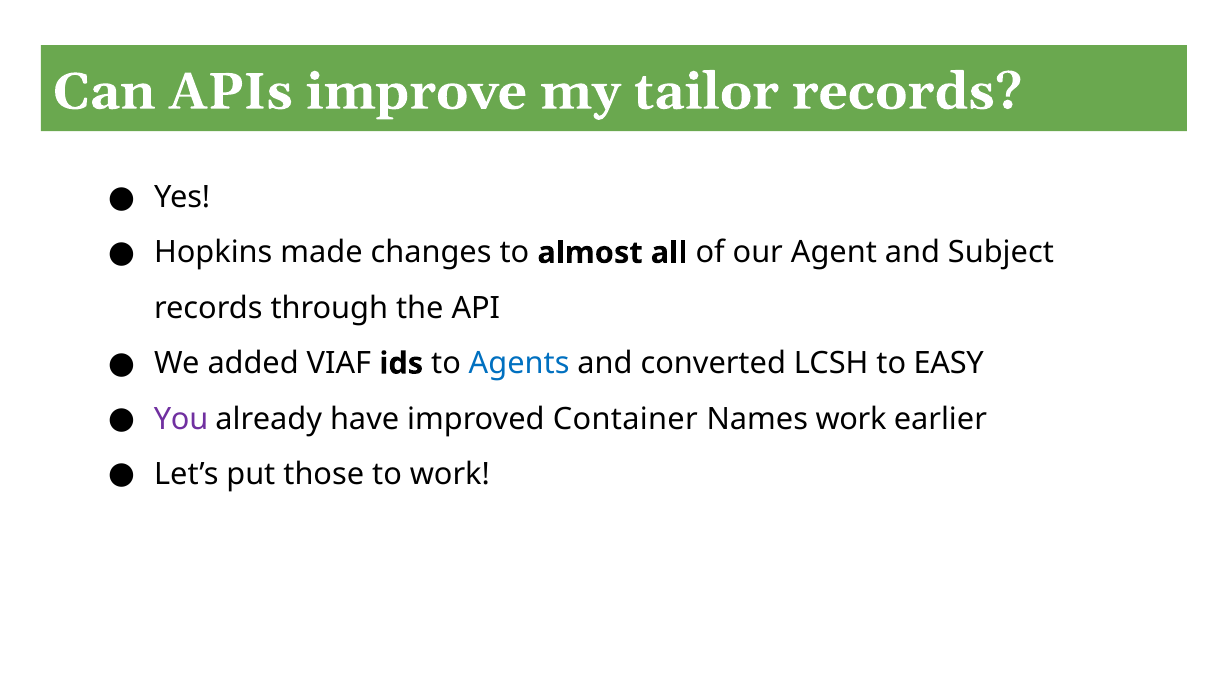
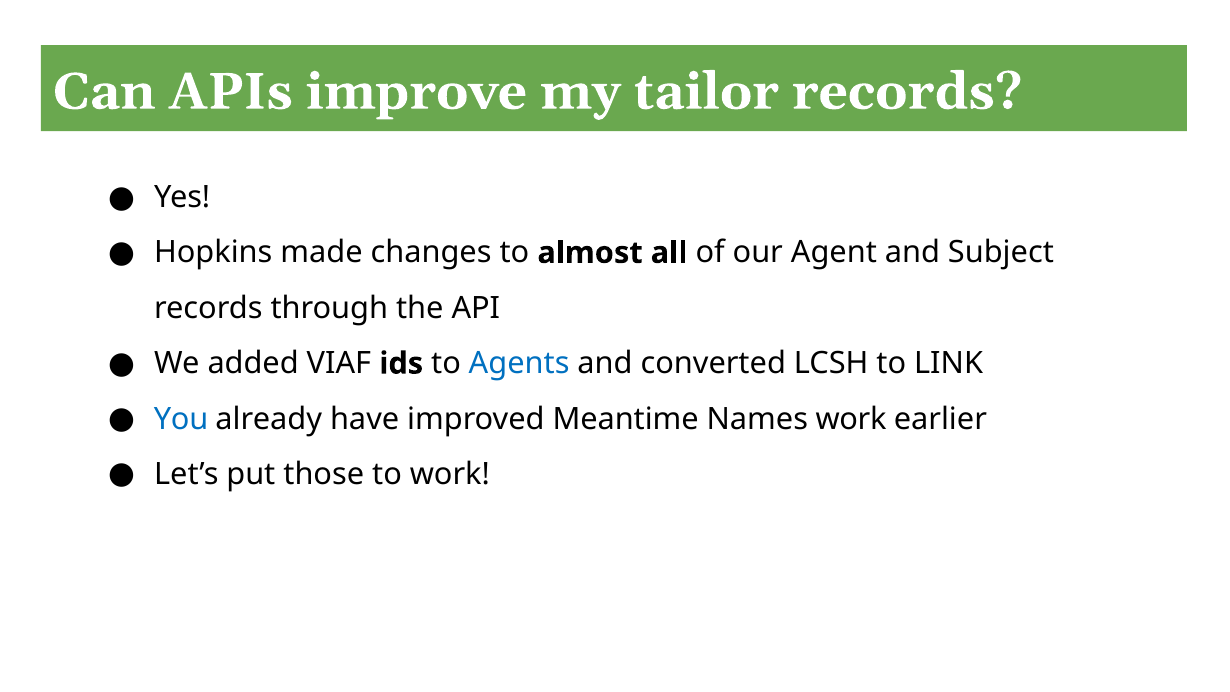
EASY: EASY -> LINK
You colour: purple -> blue
Container: Container -> Meantime
